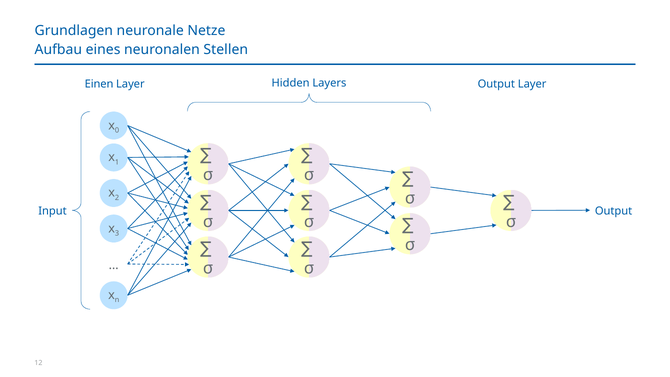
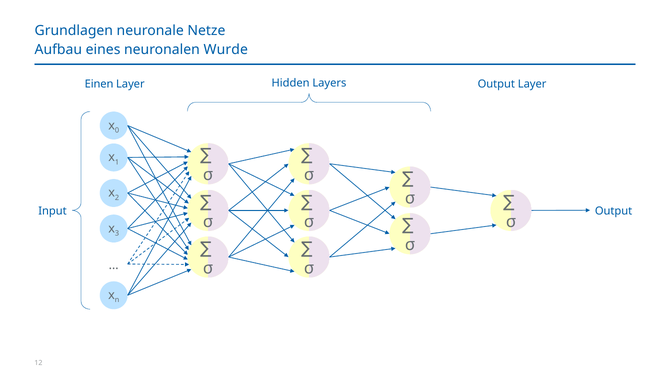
Stellen: Stellen -> Wurde
